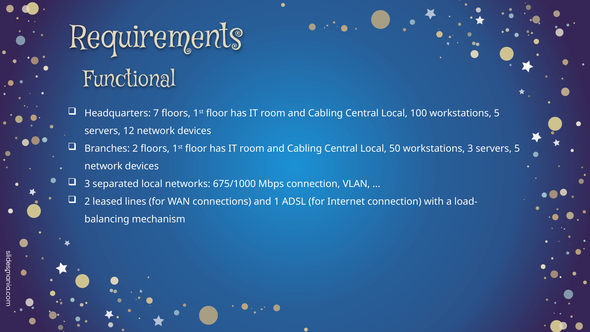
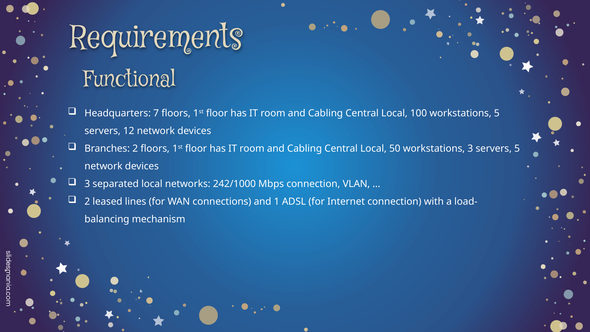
675/1000: 675/1000 -> 242/1000
